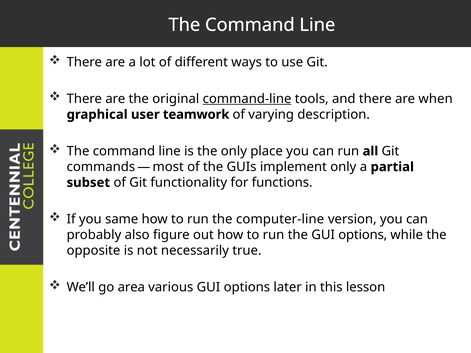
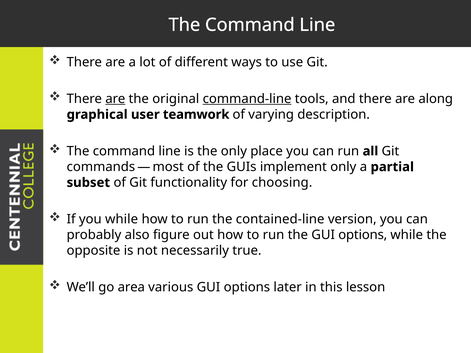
are at (115, 99) underline: none -> present
when: when -> along
functions: functions -> choosing
you same: same -> while
computer-line: computer-line -> contained-line
